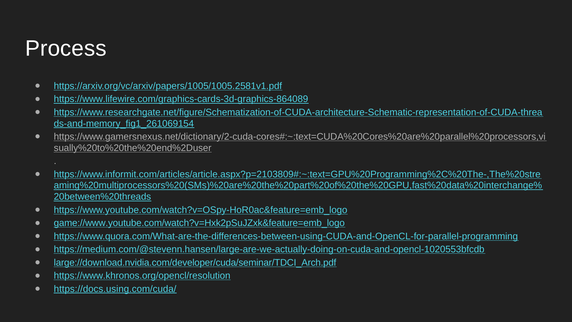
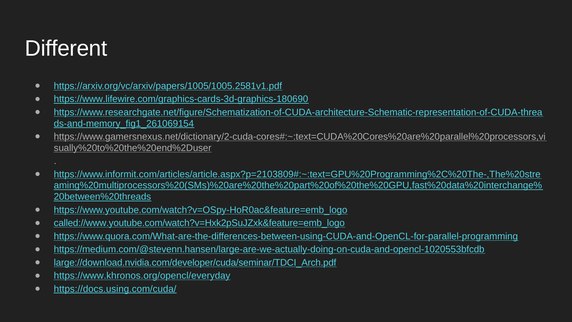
Process: Process -> Different
https://www.lifewire.com/graphics-cards-3d-graphics-864089: https://www.lifewire.com/graphics-cards-3d-graphics-864089 -> https://www.lifewire.com/graphics-cards-3d-graphics-180690
game://www.youtube.com/watch?v=Hxk2pSuJZxk&feature=emb_logo: game://www.youtube.com/watch?v=Hxk2pSuJZxk&feature=emb_logo -> called://www.youtube.com/watch?v=Hxk2pSuJZxk&feature=emb_logo
https://www.khronos.org/opencl/resolution: https://www.khronos.org/opencl/resolution -> https://www.khronos.org/opencl/everyday
